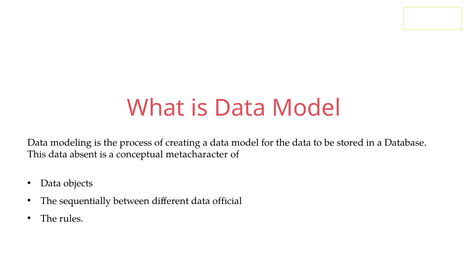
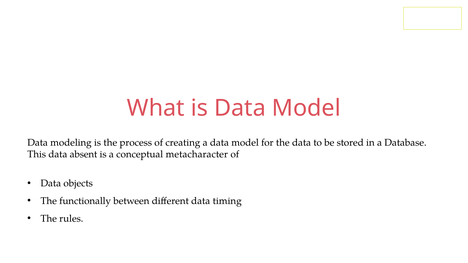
sequentially: sequentially -> functionally
official: official -> timing
